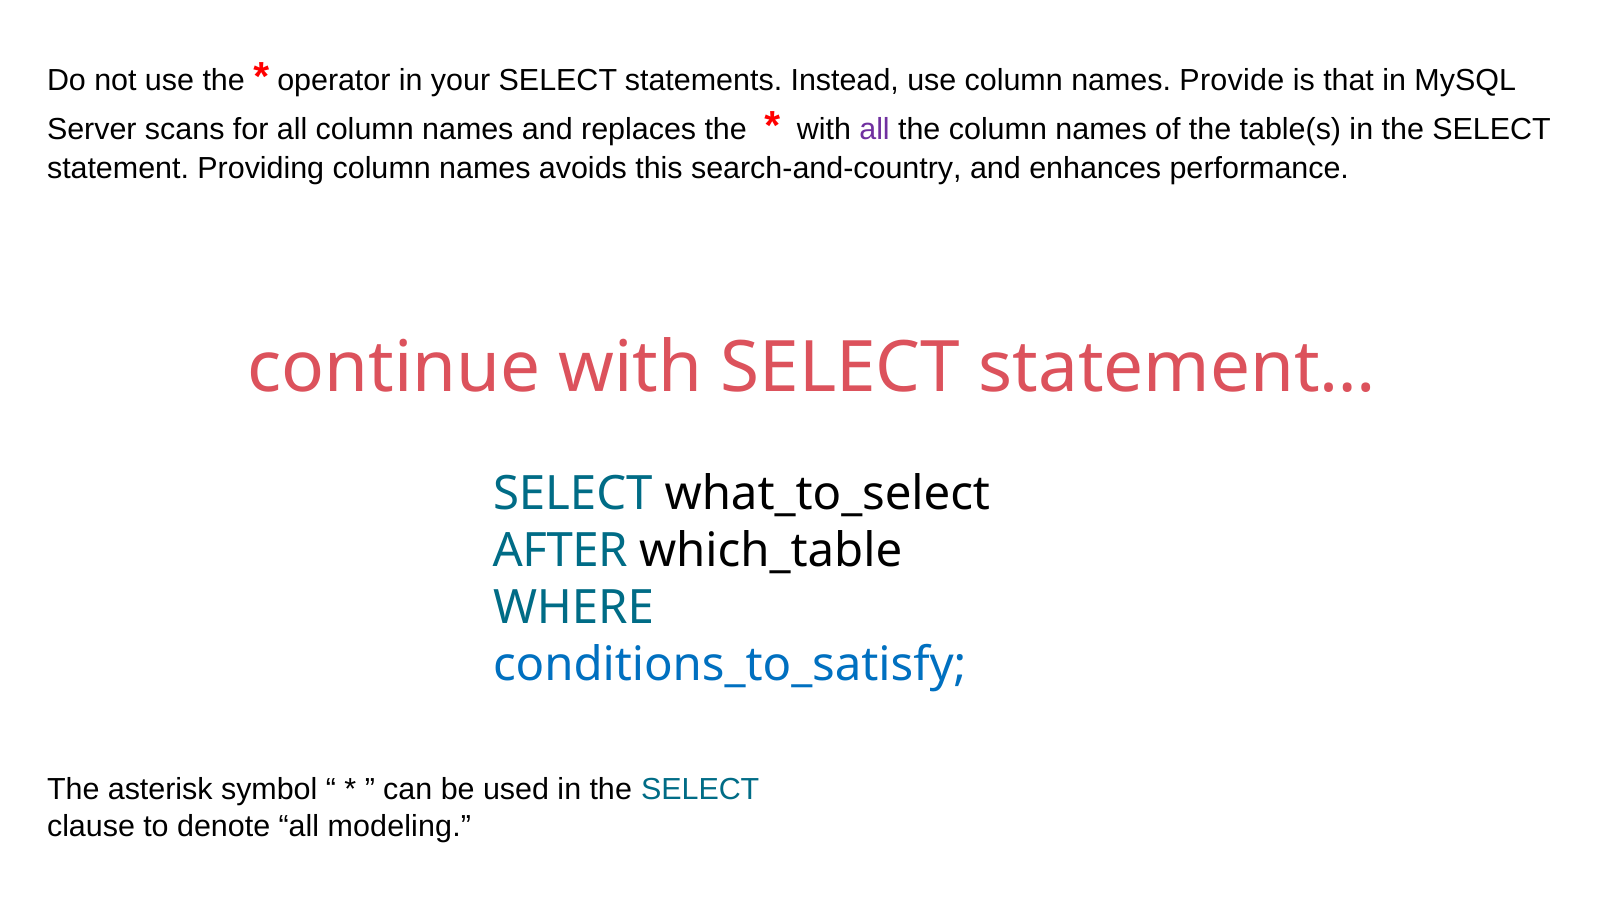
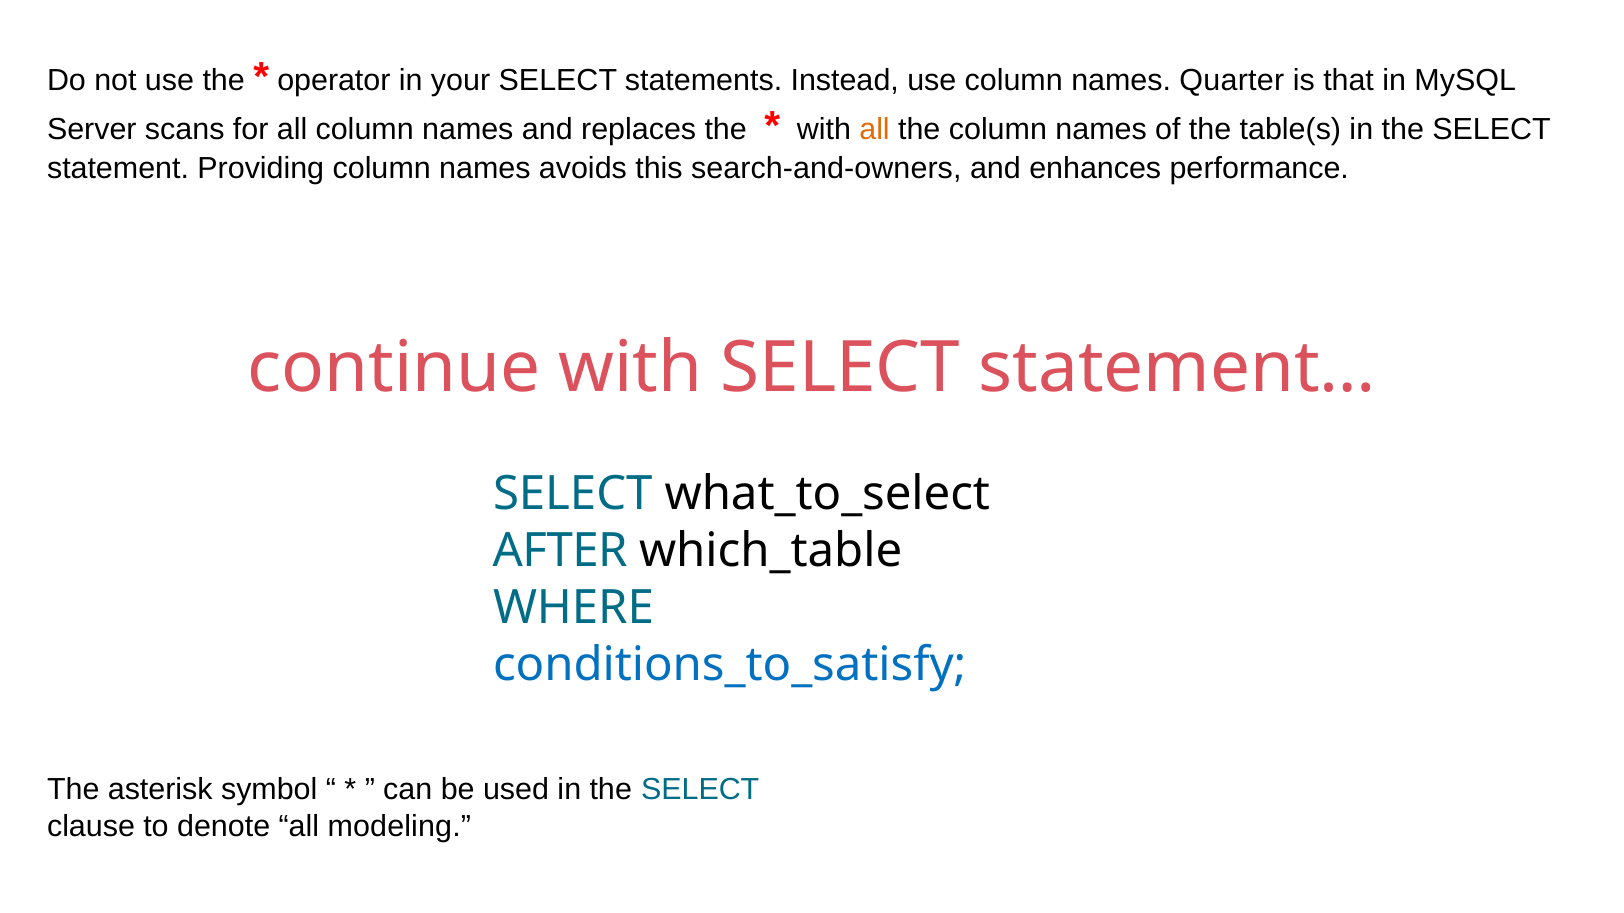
Provide: Provide -> Quarter
all at (875, 130) colour: purple -> orange
search-and-country: search-and-country -> search-and-owners
